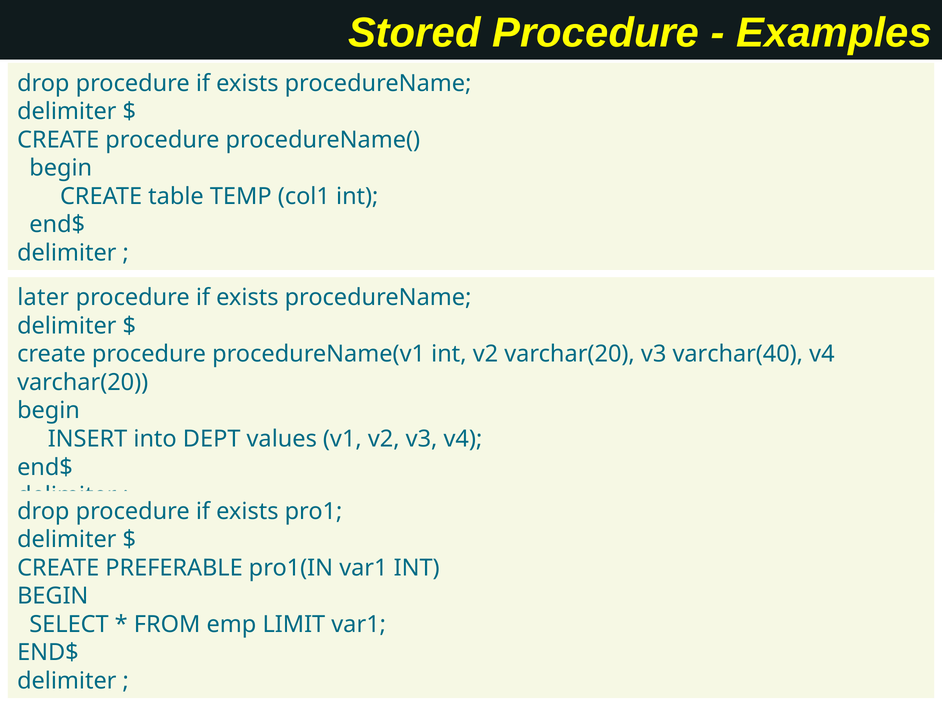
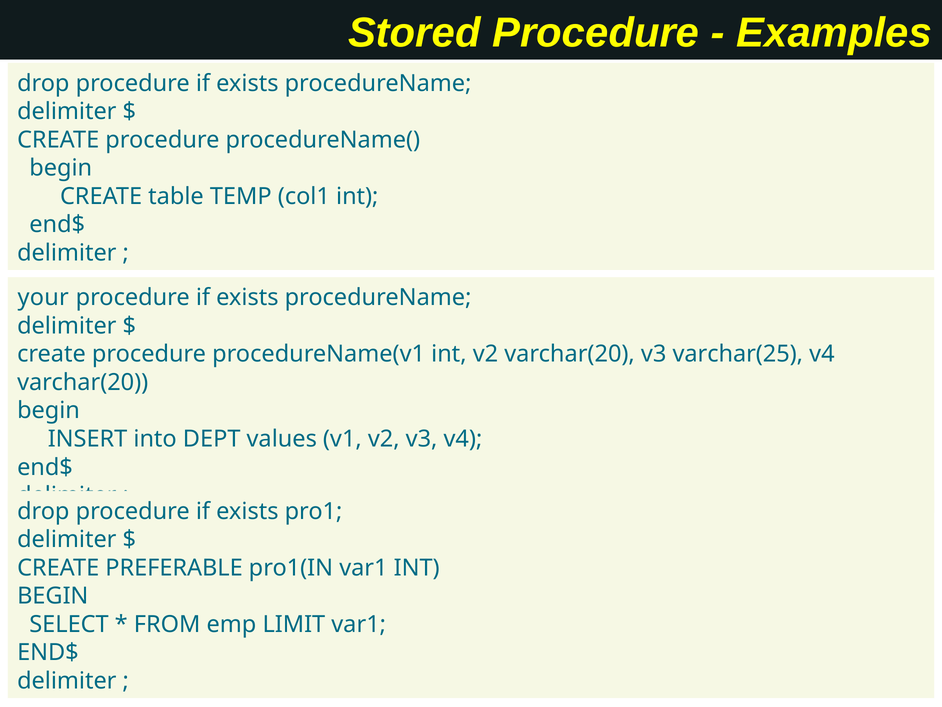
later: later -> your
varchar(40: varchar(40 -> varchar(25
